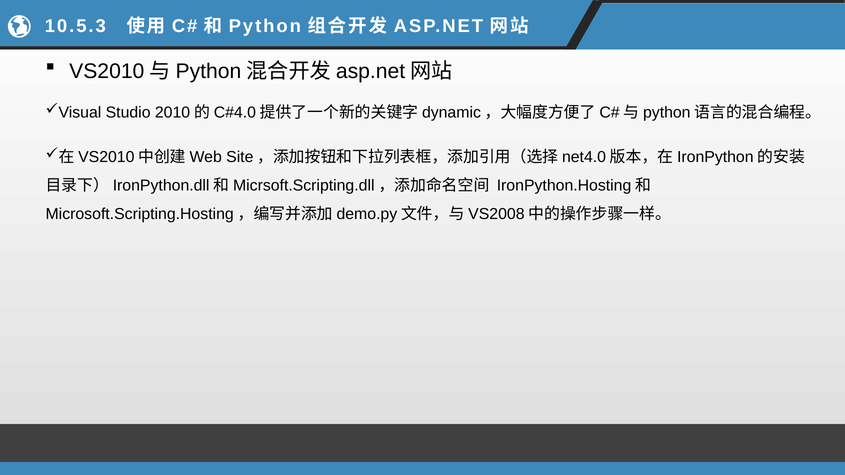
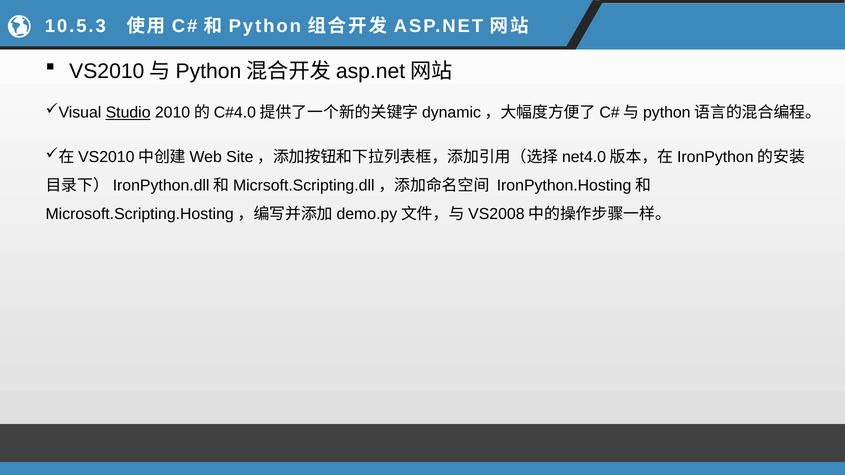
Studio underline: none -> present
